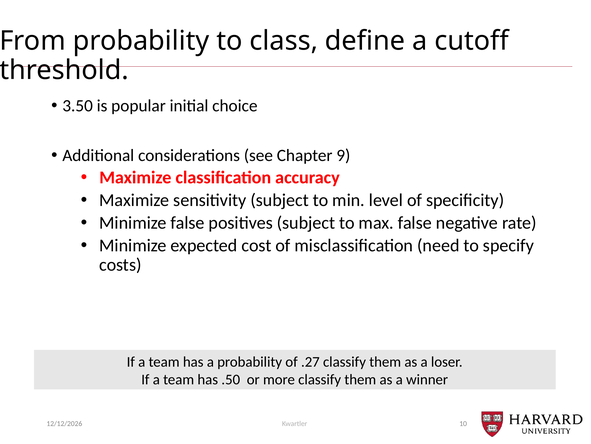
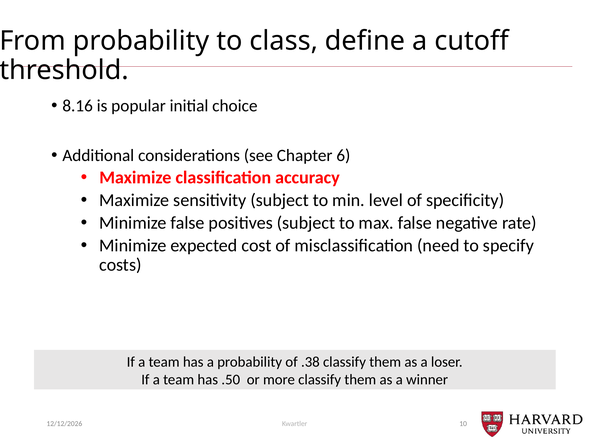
3.50: 3.50 -> 8.16
9: 9 -> 6
.27: .27 -> .38
